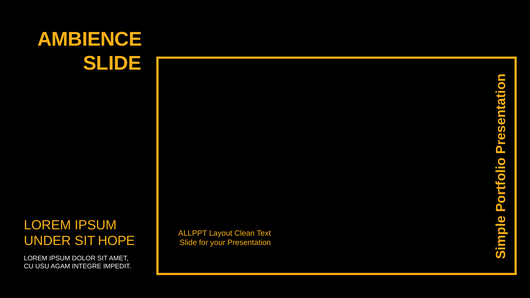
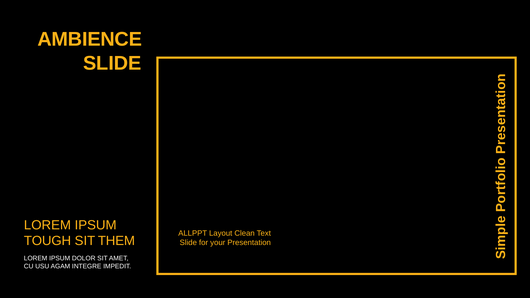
UNDER: UNDER -> TOUGH
HOPE: HOPE -> THEM
